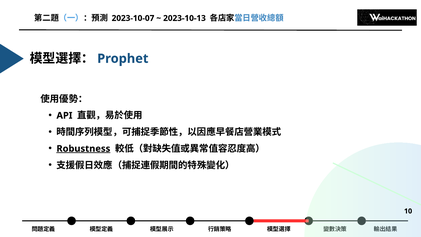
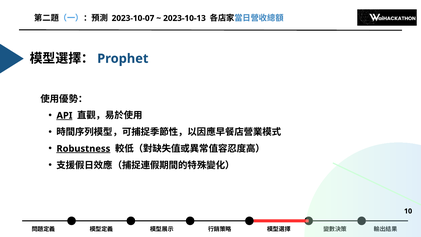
API underline: none -> present
